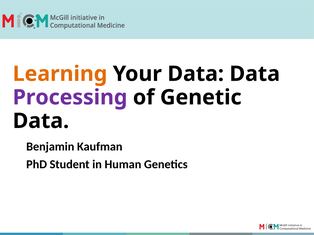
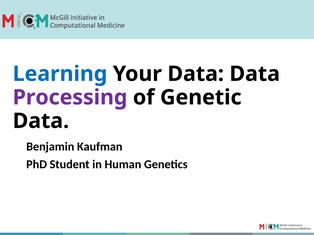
Learning colour: orange -> blue
